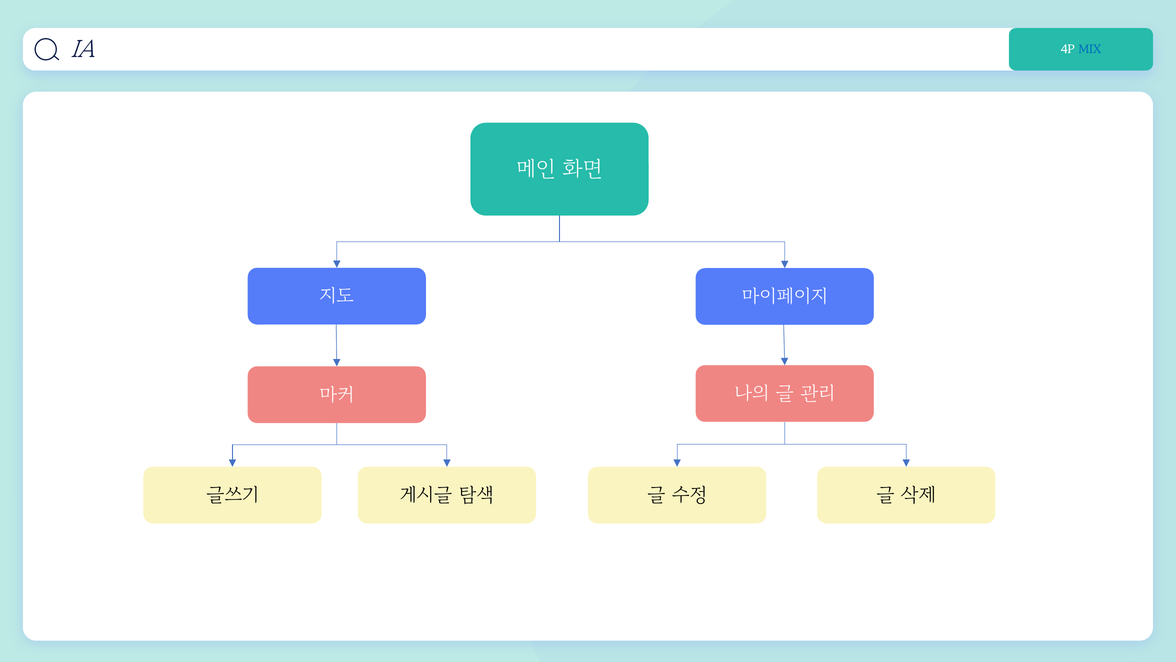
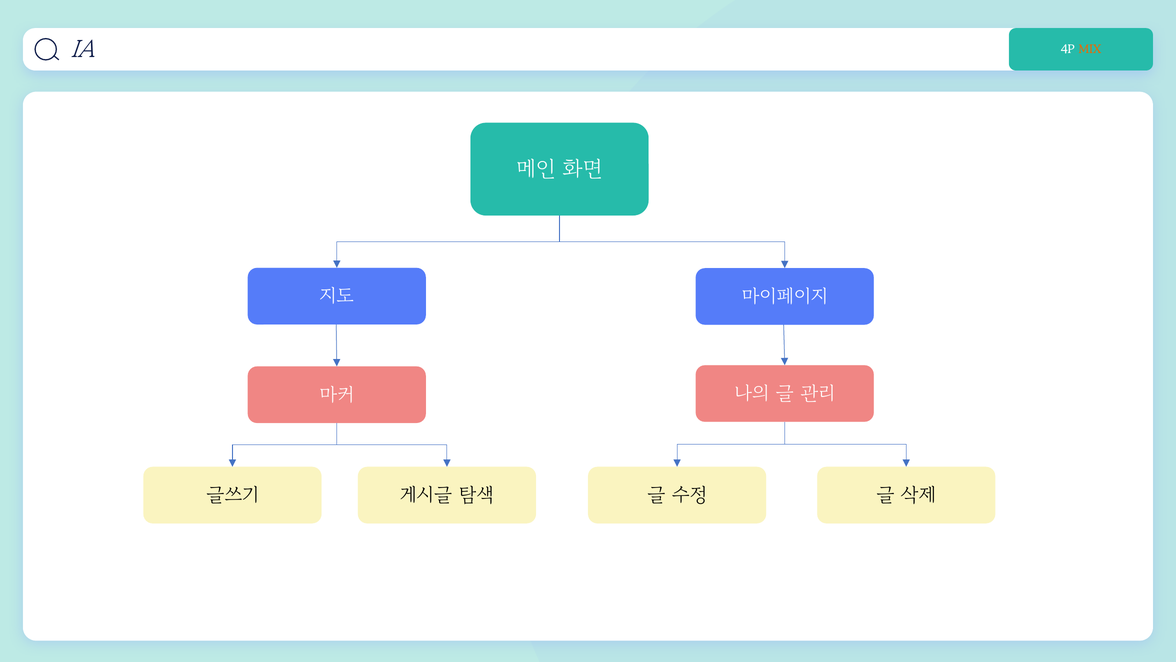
MIX colour: blue -> orange
